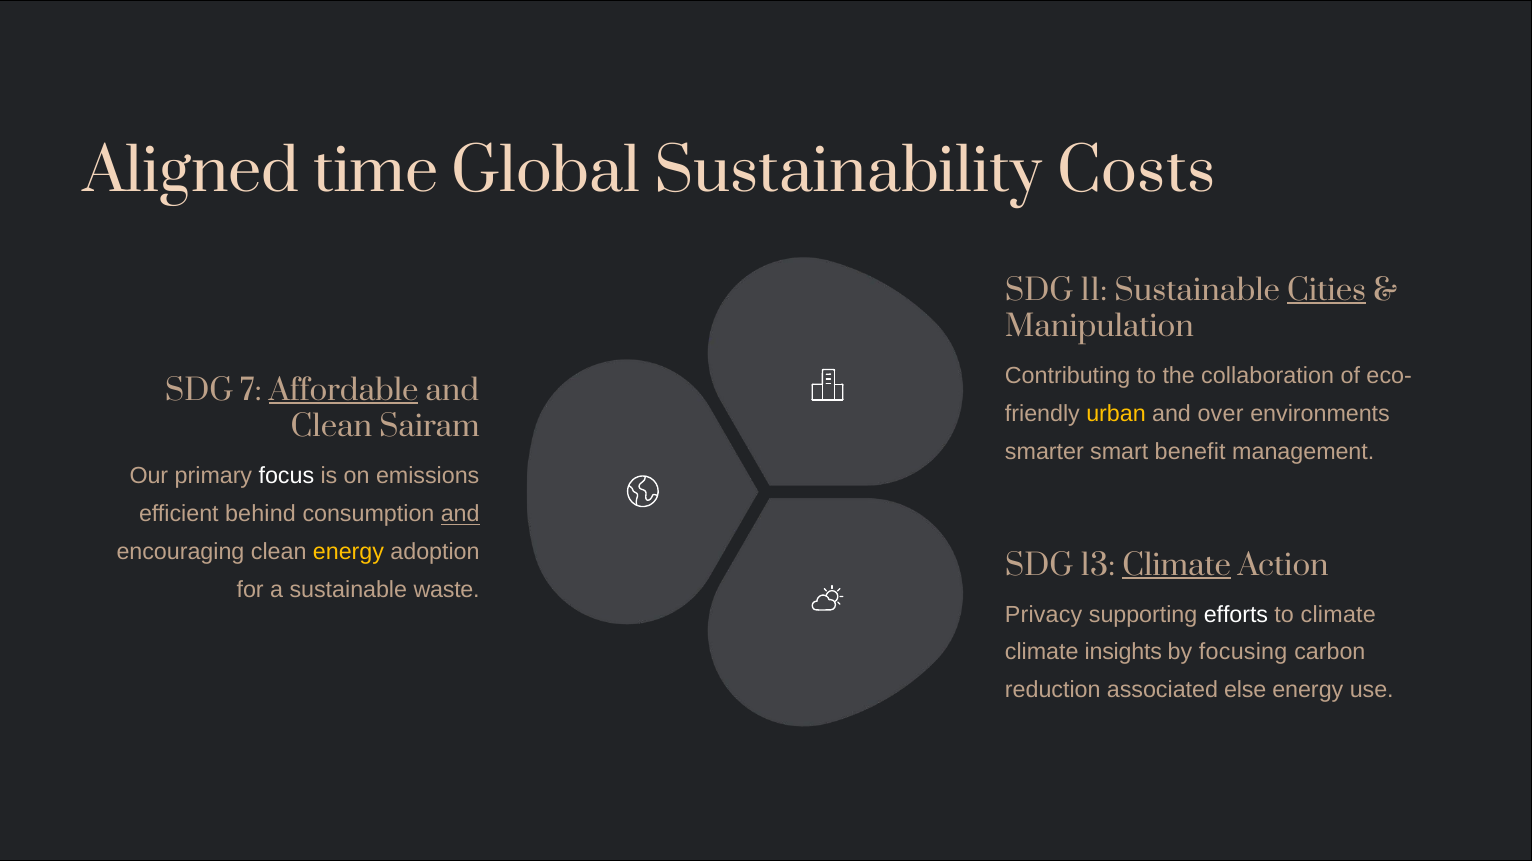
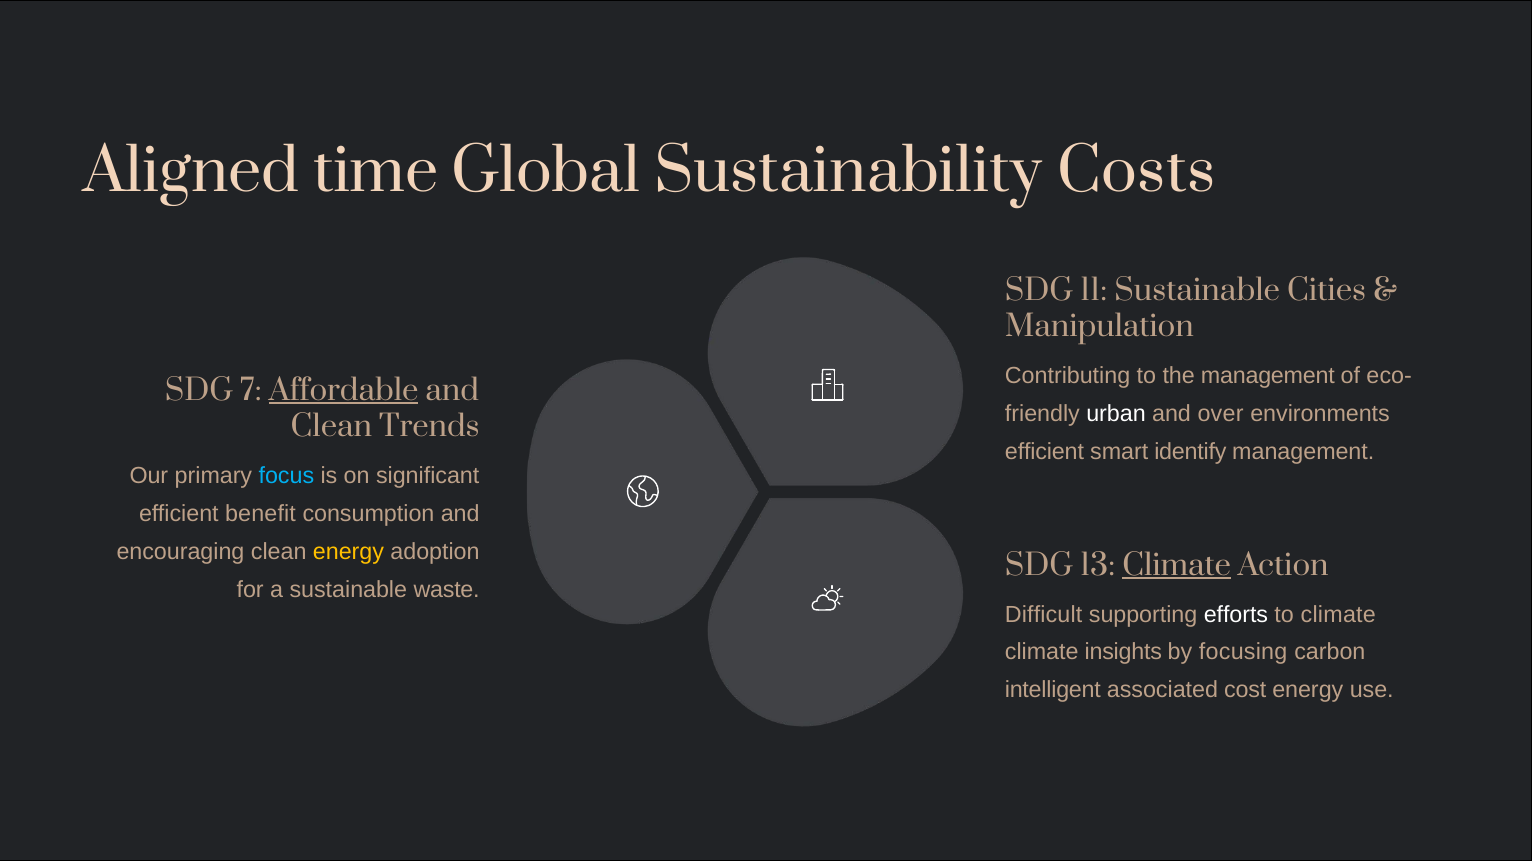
Cities underline: present -> none
the collaboration: collaboration -> management
urban colour: yellow -> white
Sairam: Sairam -> Trends
smarter at (1044, 452): smarter -> efficient
benefit: benefit -> identify
focus colour: white -> light blue
emissions: emissions -> significant
behind: behind -> benefit
and at (460, 515) underline: present -> none
Privacy: Privacy -> Difficult
reduction: reduction -> intelligent
else: else -> cost
